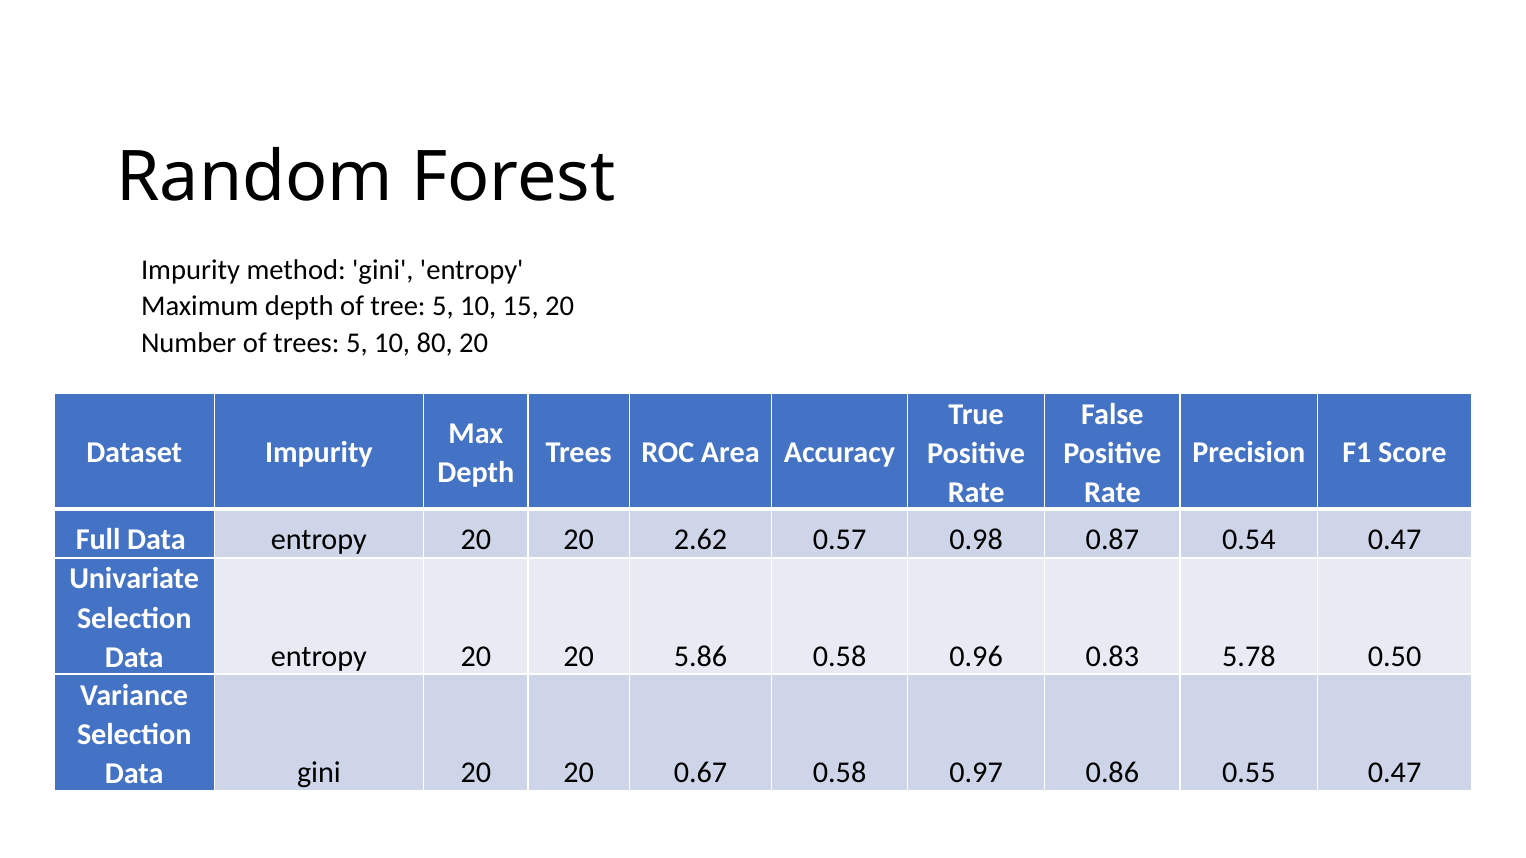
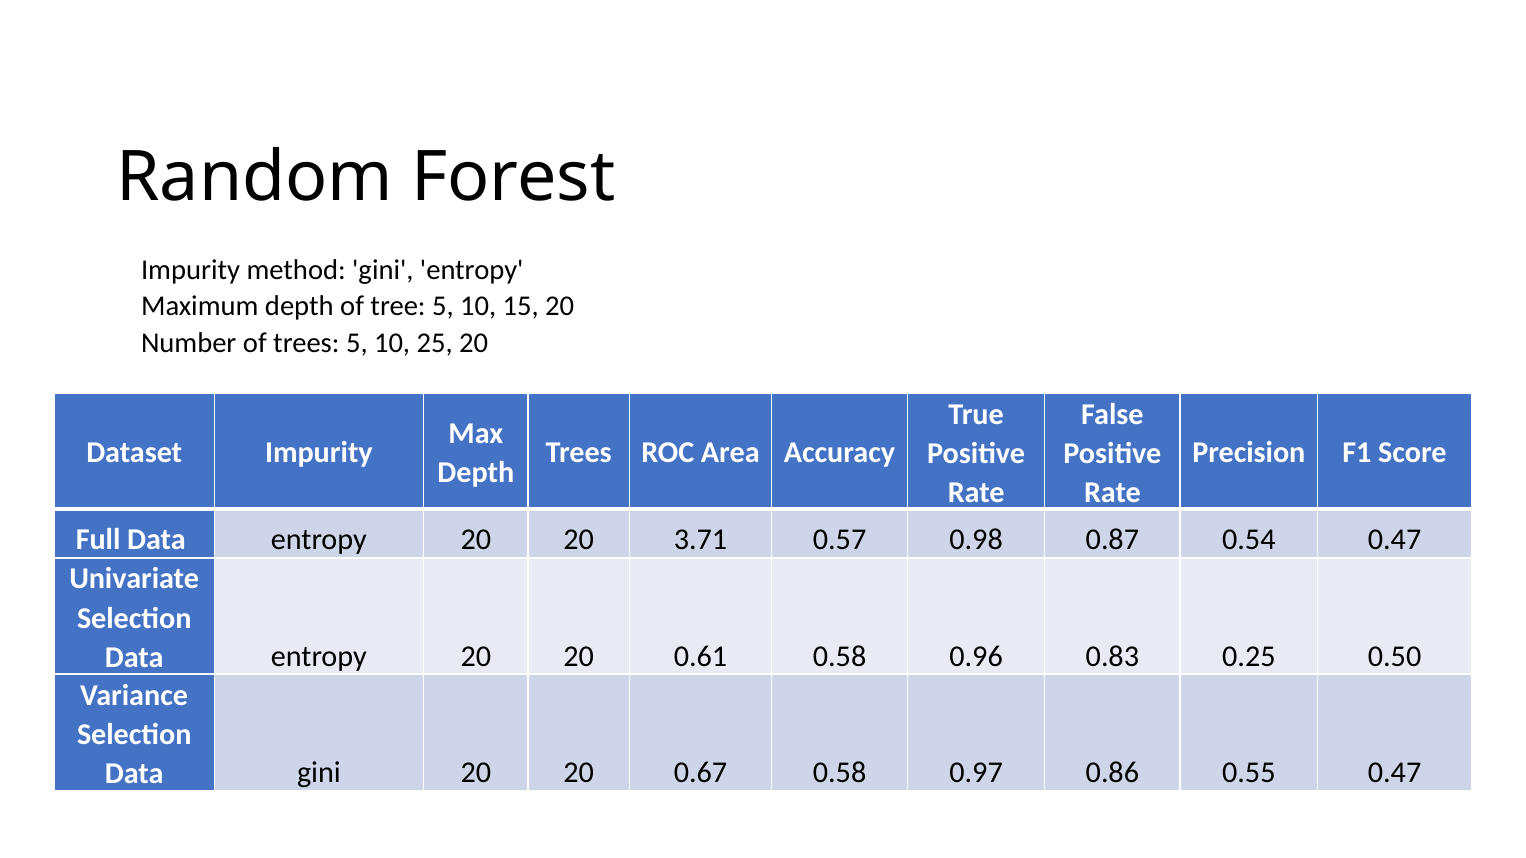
80: 80 -> 25
2.62: 2.62 -> 3.71
5.86: 5.86 -> 0.61
5.78: 5.78 -> 0.25
